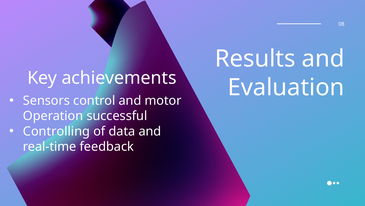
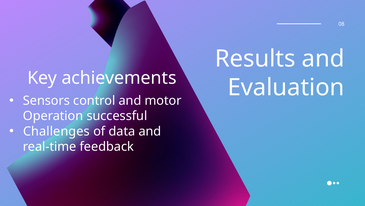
Controlling: Controlling -> Challenges
